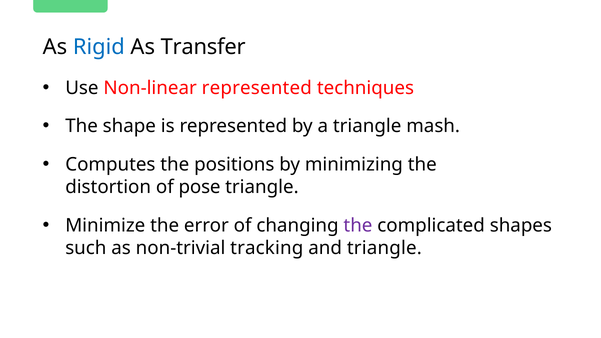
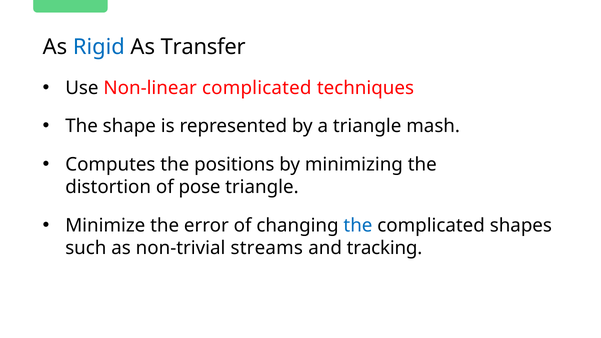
Non-linear represented: represented -> complicated
the at (358, 225) colour: purple -> blue
tracking: tracking -> streams
and triangle: triangle -> tracking
